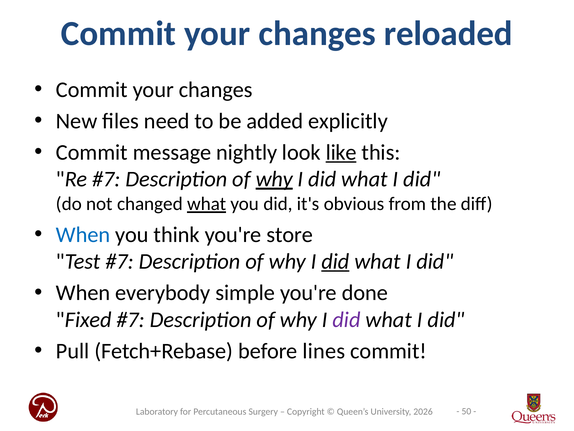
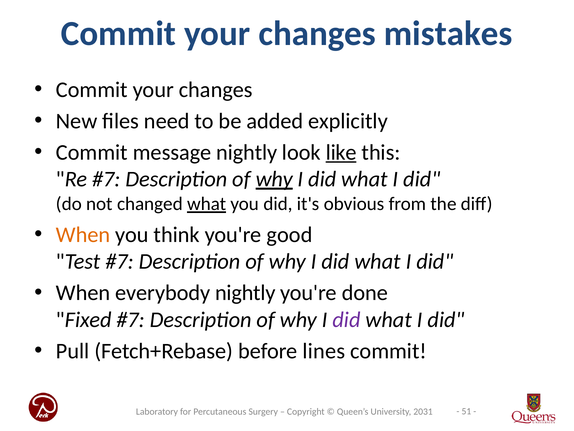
reloaded: reloaded -> mistakes
When at (83, 234) colour: blue -> orange
store: store -> good
did at (335, 261) underline: present -> none
everybody simple: simple -> nightly
50: 50 -> 51
2026: 2026 -> 2031
